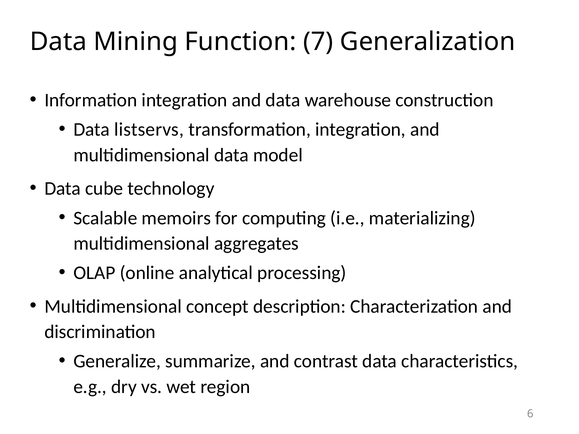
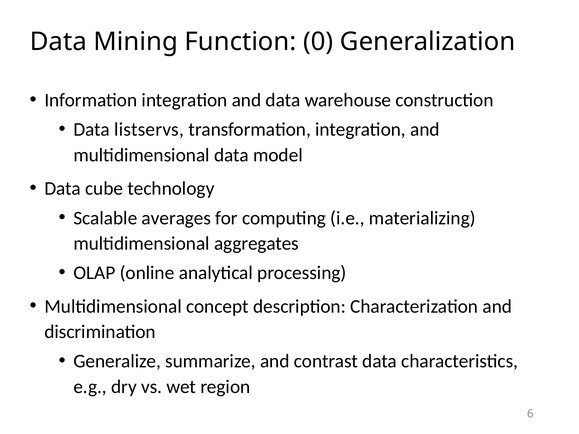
7: 7 -> 0
memoirs: memoirs -> averages
